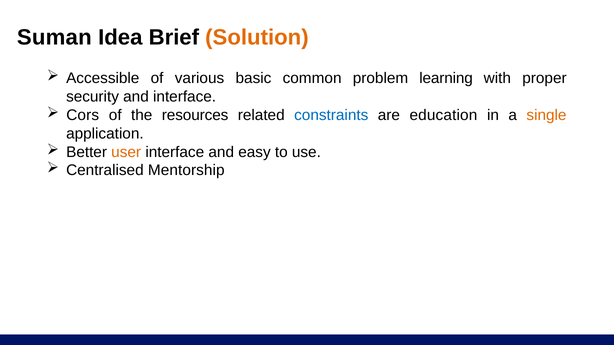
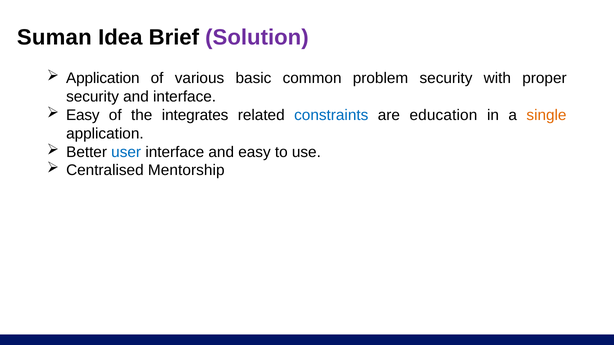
Solution colour: orange -> purple
Accessible at (103, 79): Accessible -> Application
problem learning: learning -> security
Cors at (83, 115): Cors -> Easy
resources: resources -> integrates
user colour: orange -> blue
